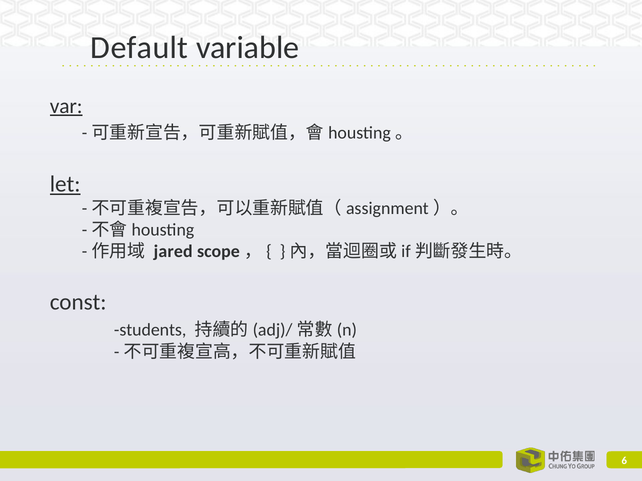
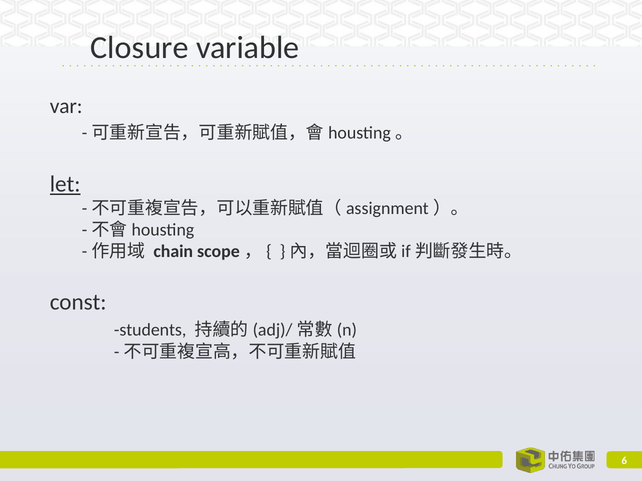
Default: Default -> Closure
var underline: present -> none
jared: jared -> chain
